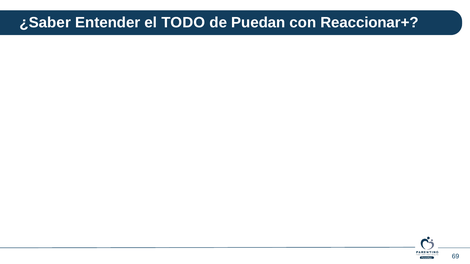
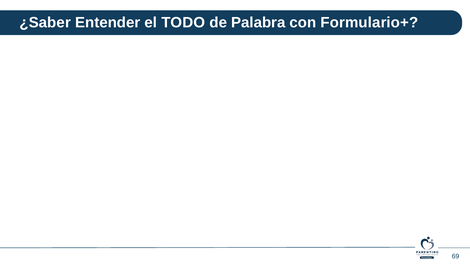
Puedan: Puedan -> Palabra
Reaccionar+: Reaccionar+ -> Formulario+
